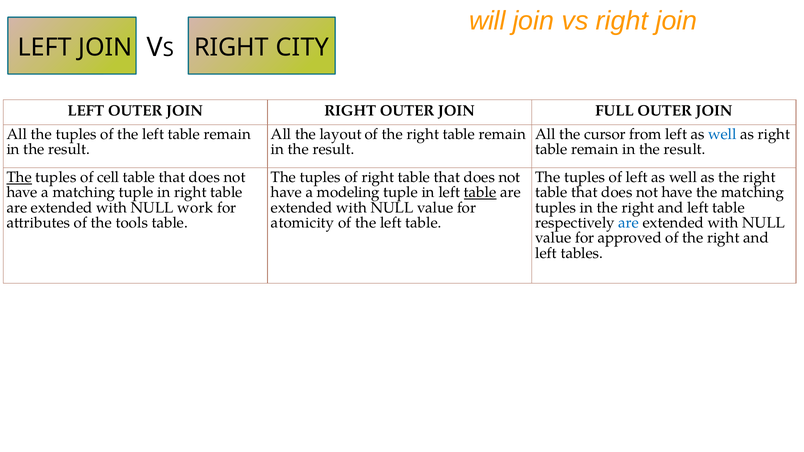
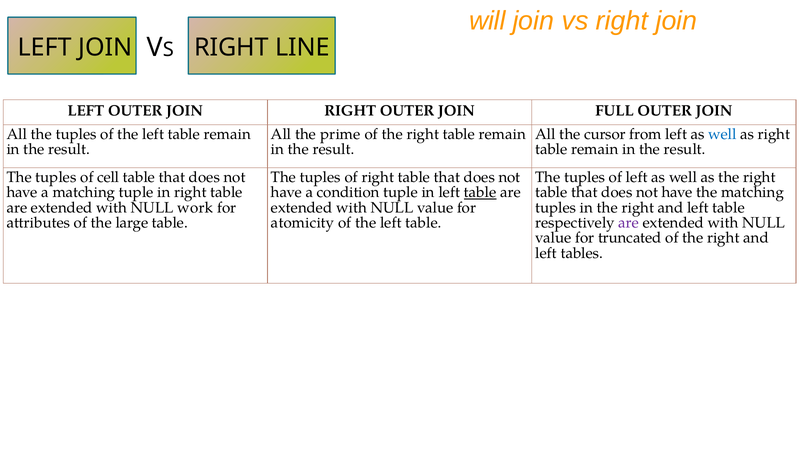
CITY: CITY -> LINE
layout: layout -> prime
The at (19, 177) underline: present -> none
modeling: modeling -> condition
tools: tools -> large
are at (629, 223) colour: blue -> purple
approved: approved -> truncated
